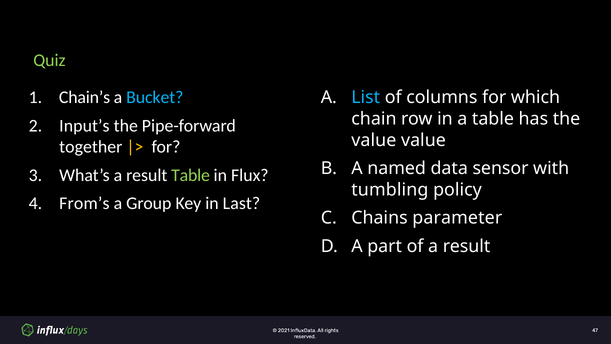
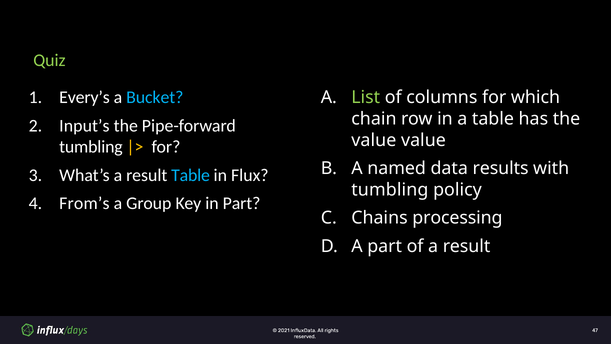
Chain’s: Chain’s -> Every’s
List colour: light blue -> light green
together at (91, 147): together -> tumbling
sensor: sensor -> results
Table at (191, 175) colour: light green -> light blue
in Last: Last -> Part
parameter: parameter -> processing
